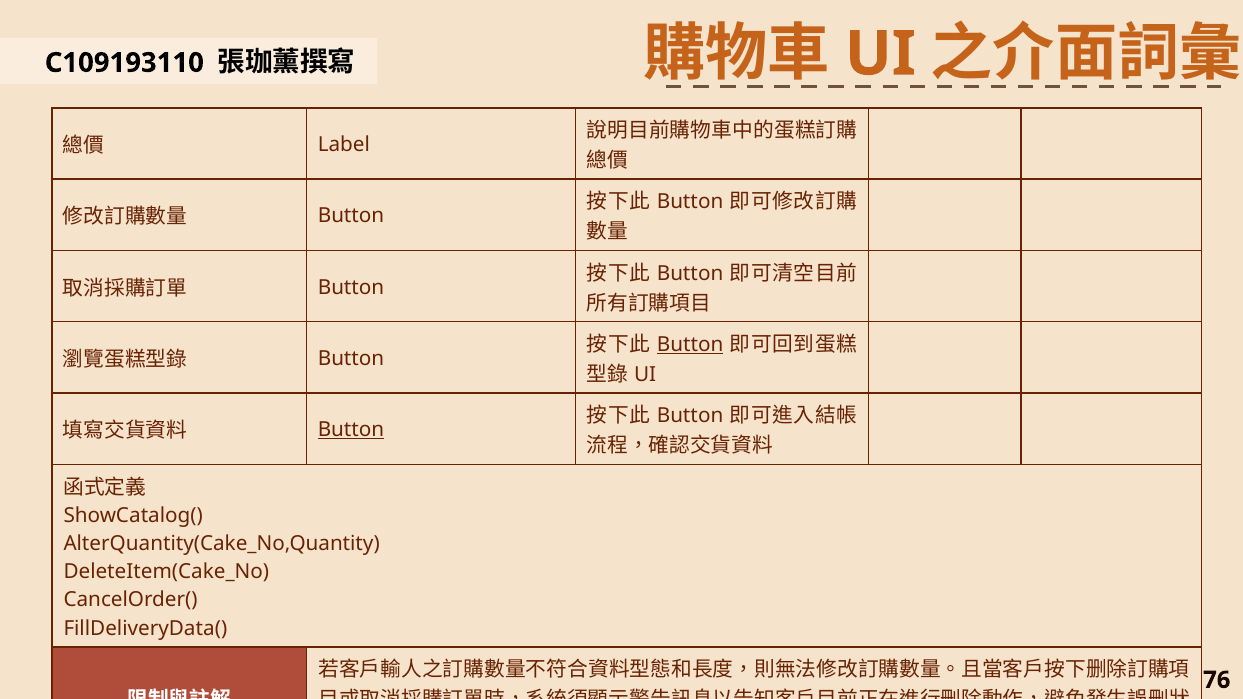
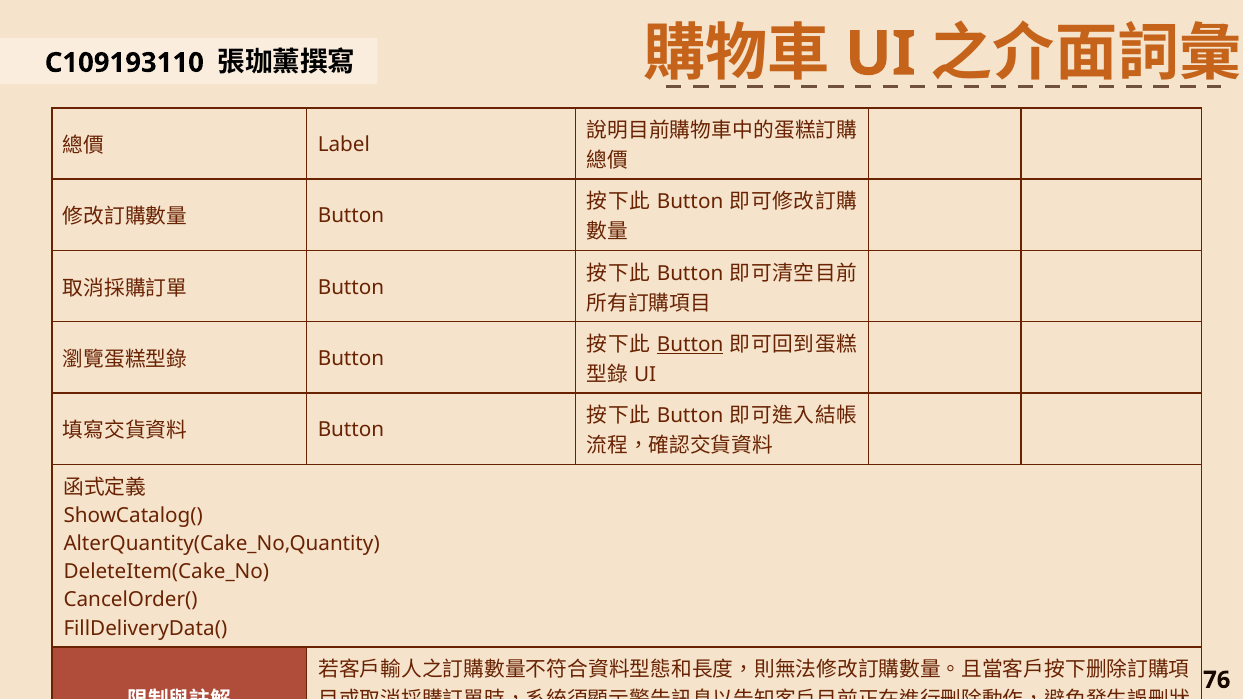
Button at (351, 430) underline: present -> none
